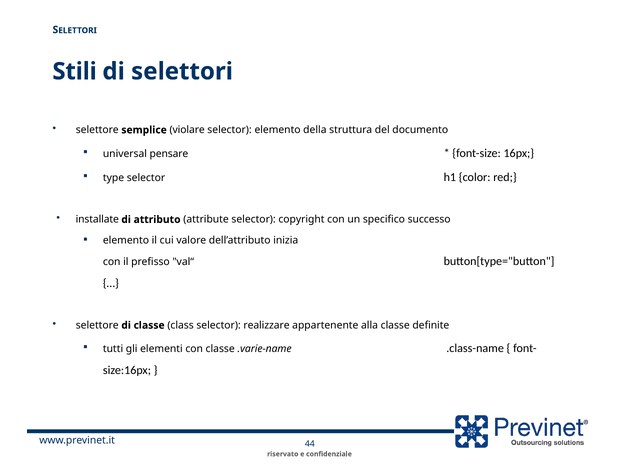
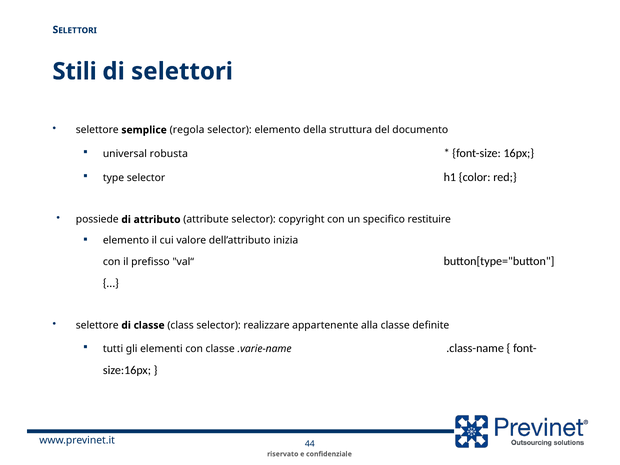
violare: violare -> regola
pensare: pensare -> robusta
installate: installate -> possiede
successo: successo -> restituire
